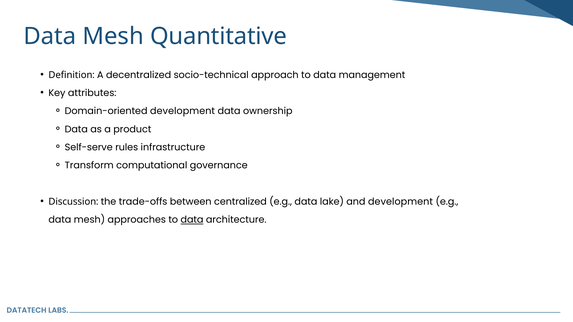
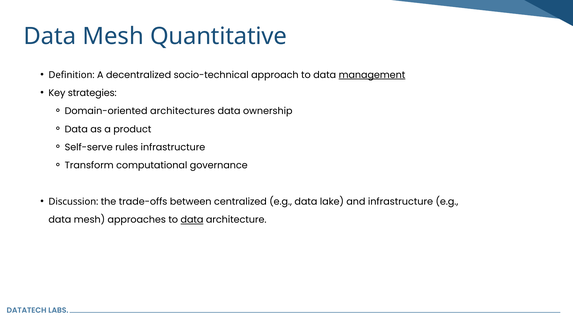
management underline: none -> present
attributes: attributes -> strategies
Domain-oriented development: development -> architectures
and development: development -> infrastructure
